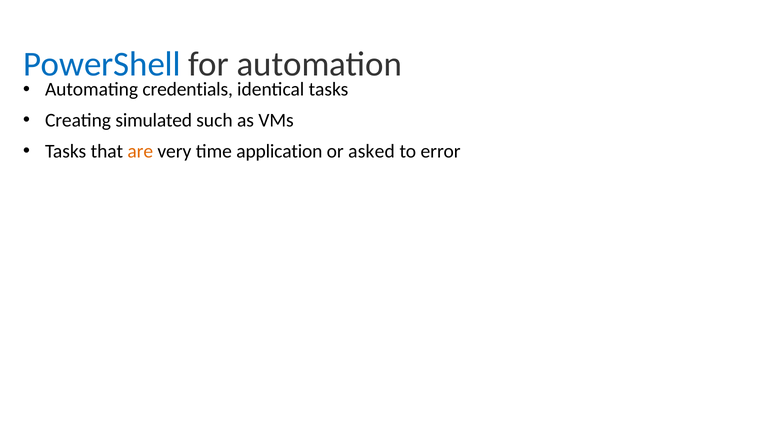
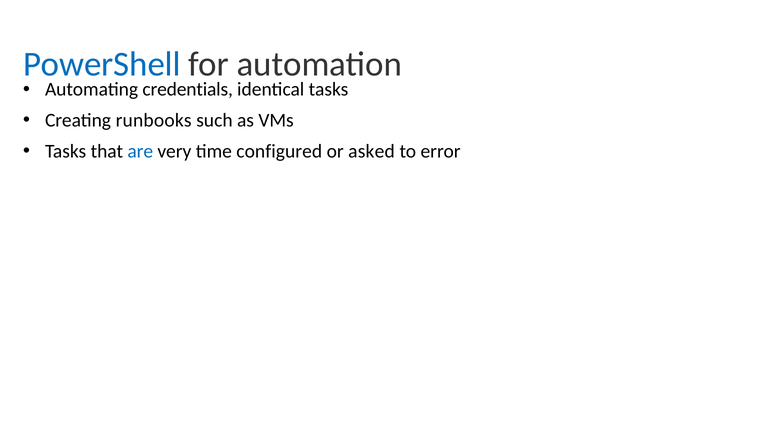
simulated: simulated -> runbooks
are colour: orange -> blue
application: application -> configured
